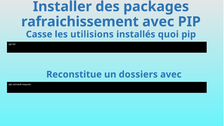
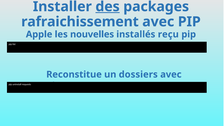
des underline: none -> present
Casse: Casse -> Apple
utilisions: utilisions -> nouvelles
quoi: quoi -> reçu
